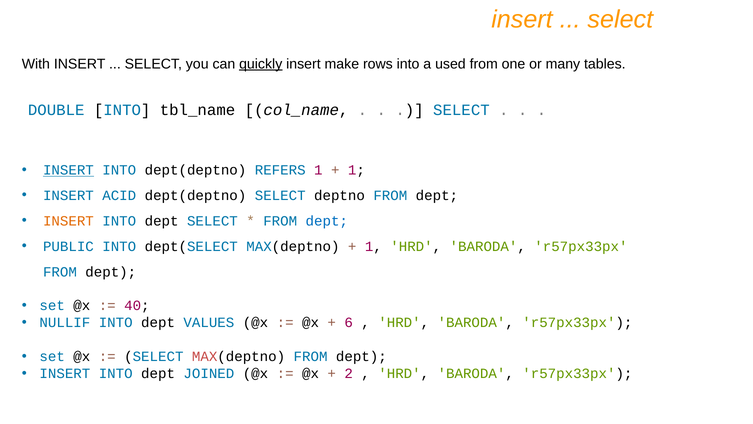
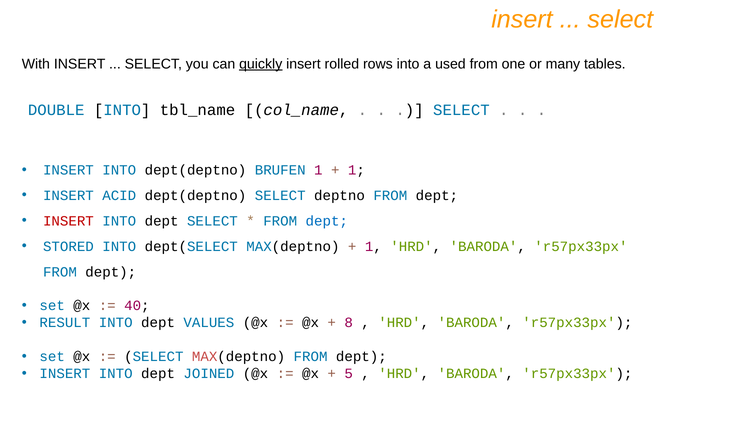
make: make -> rolled
INSERT at (68, 170) underline: present -> none
REFERS: REFERS -> BRUFEN
INSERT at (68, 221) colour: orange -> red
PUBLIC: PUBLIC -> STORED
NULLIF: NULLIF -> RESULT
6: 6 -> 8
2: 2 -> 5
